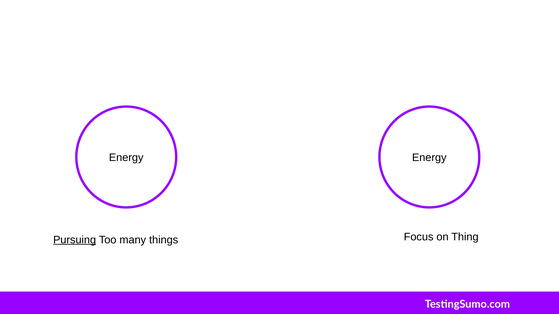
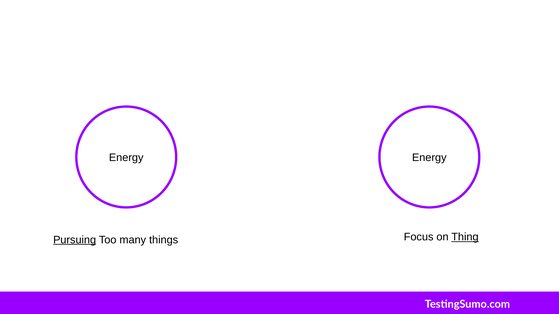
Thing underline: none -> present
